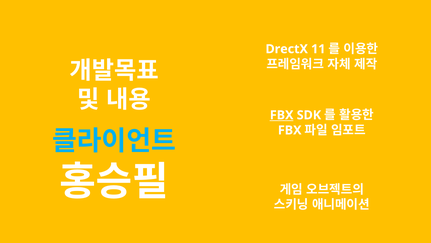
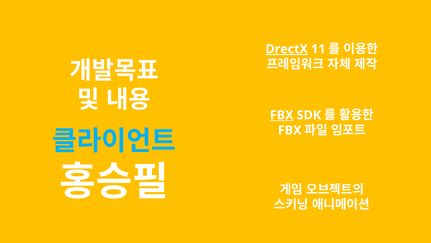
DrectX underline: none -> present
